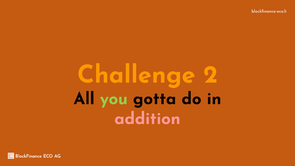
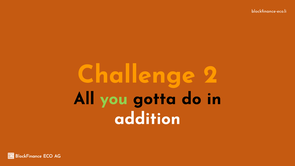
addition colour: pink -> white
